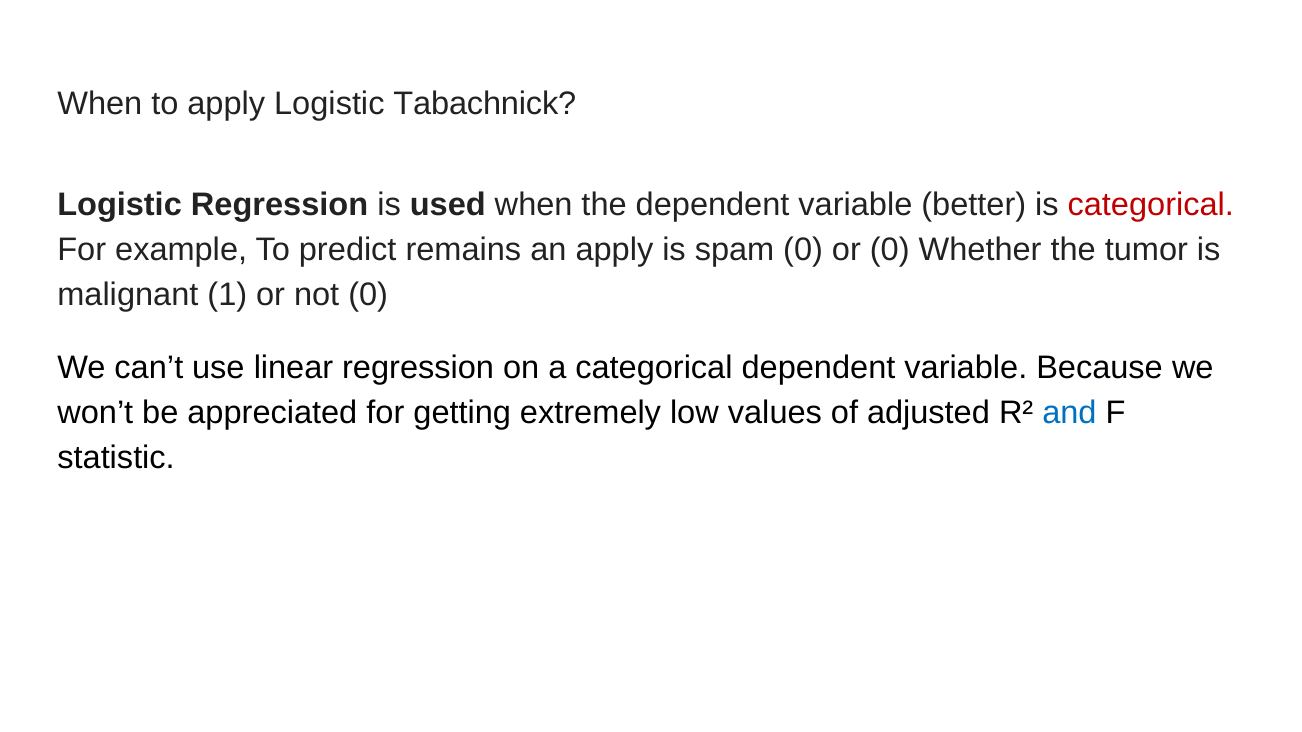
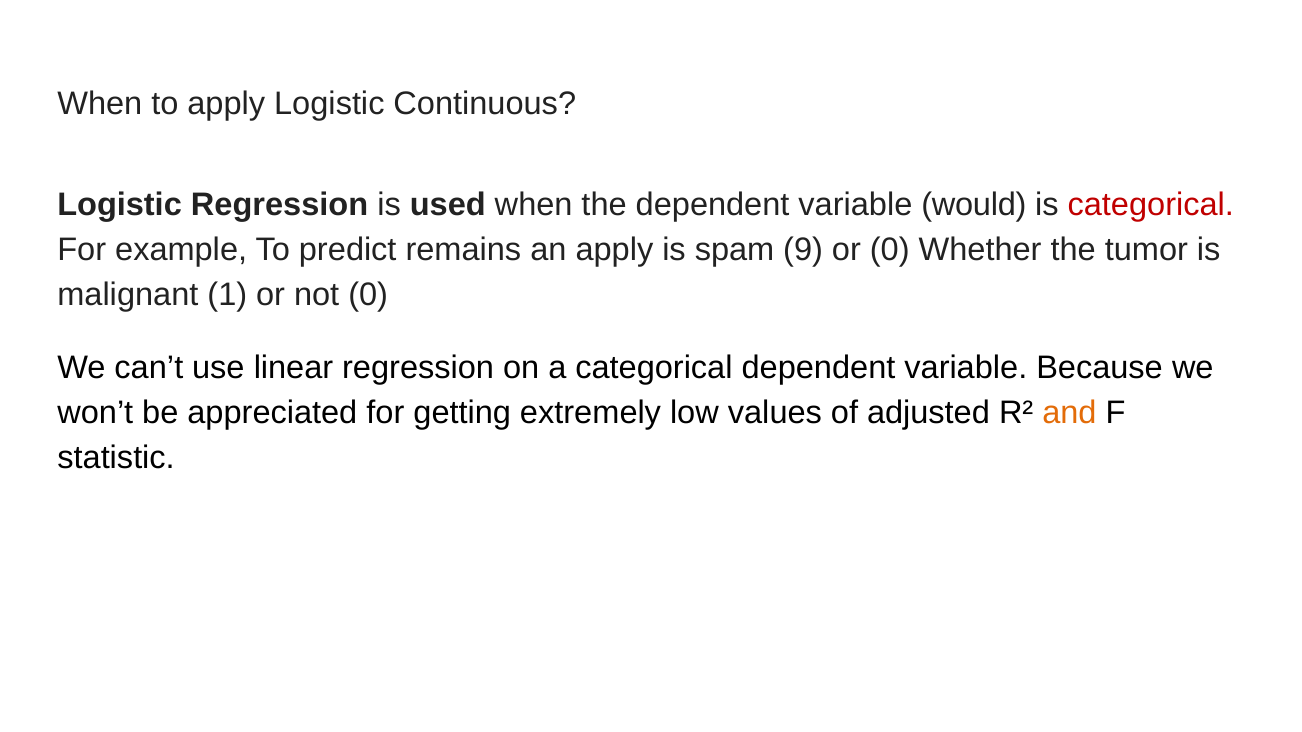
Tabachnick: Tabachnick -> Continuous
better: better -> would
spam 0: 0 -> 9
and colour: blue -> orange
